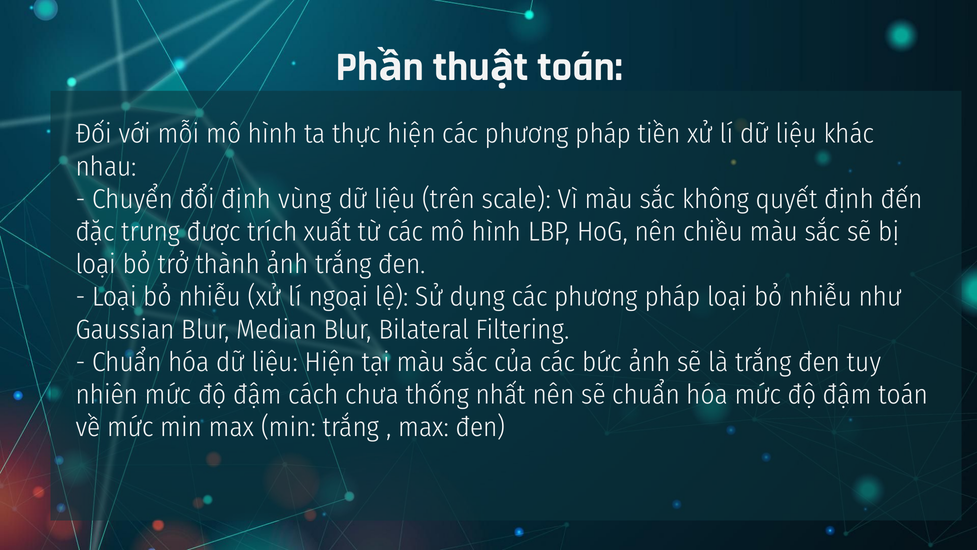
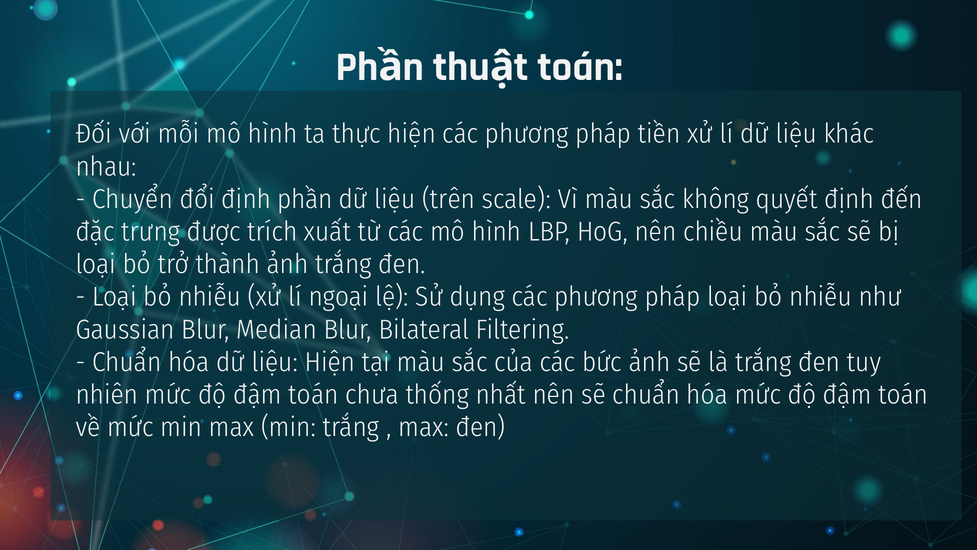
vùng: vùng -> phần
cách at (314, 395): cách -> toán
